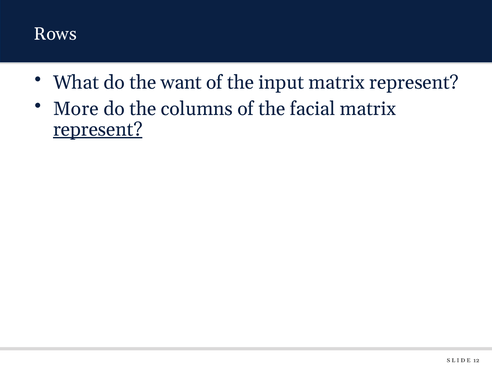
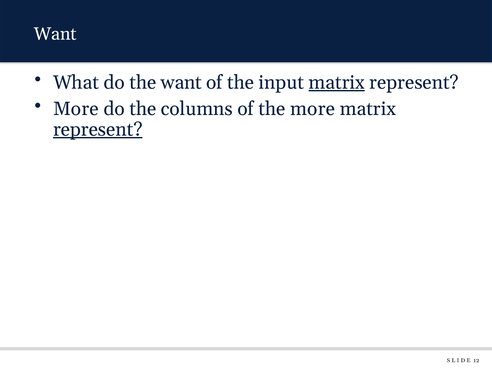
Rows at (55, 34): Rows -> Want
matrix at (337, 82) underline: none -> present
the facial: facial -> more
